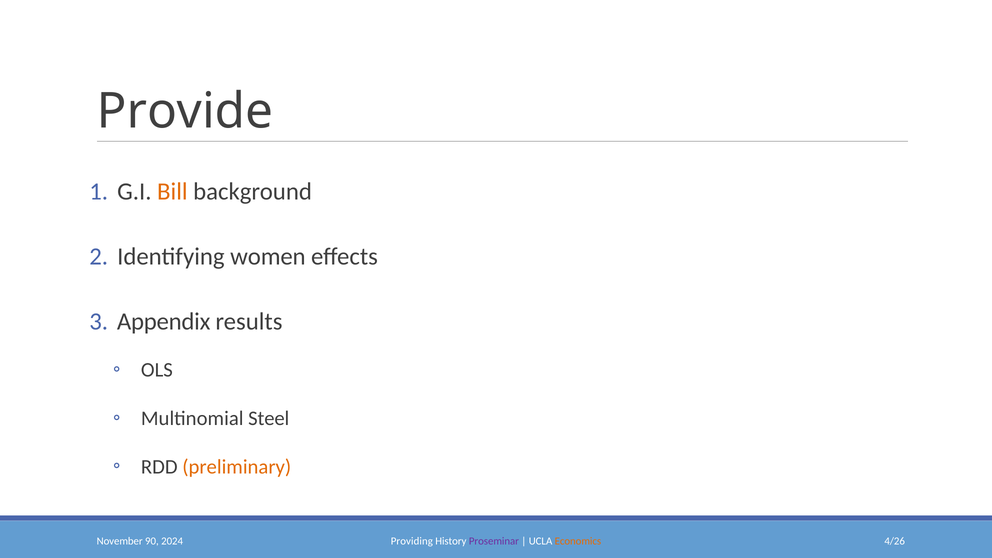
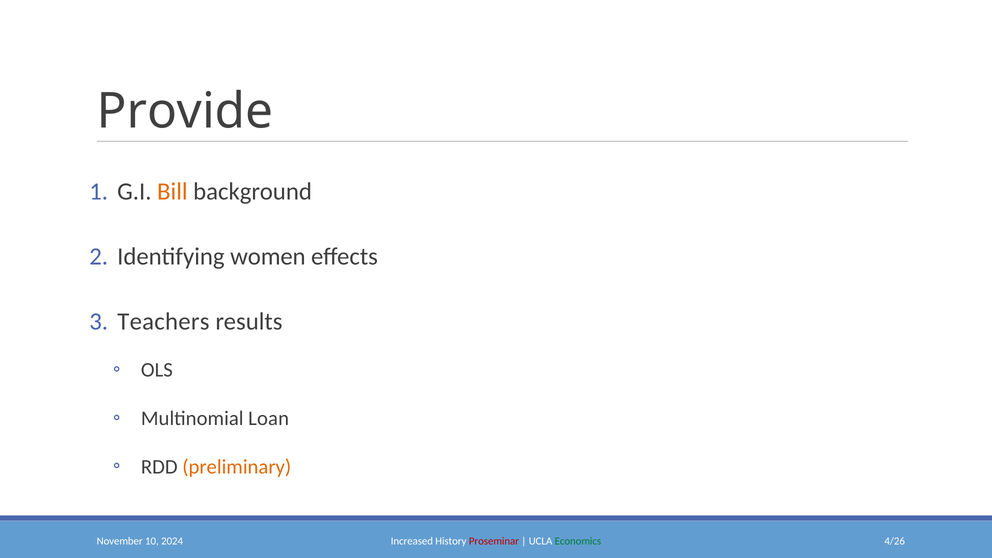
Appendix: Appendix -> Teachers
Steel: Steel -> Loan
90: 90 -> 10
Providing: Providing -> Increased
Proseminar colour: purple -> red
Economics colour: orange -> green
